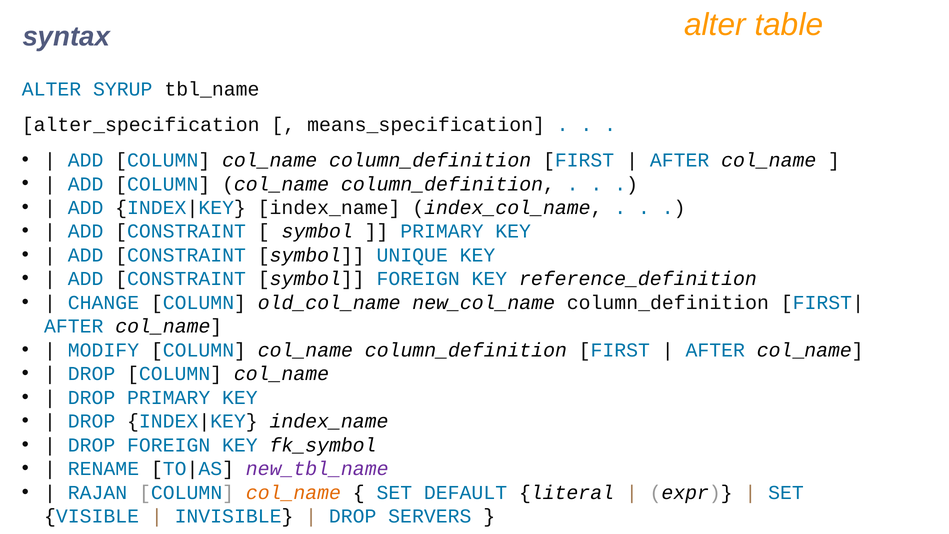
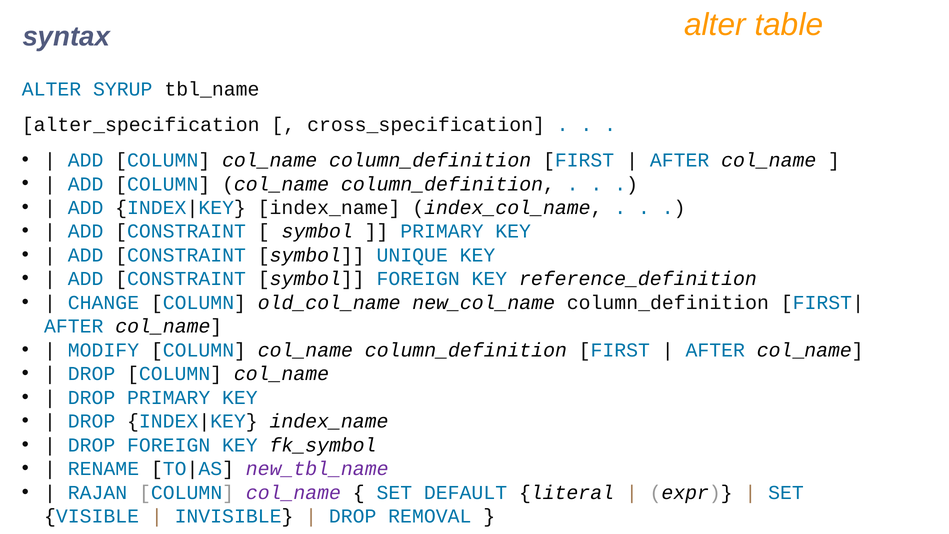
means_specification: means_specification -> cross_specification
col_name at (293, 492) colour: orange -> purple
SERVERS: SERVERS -> REMOVAL
